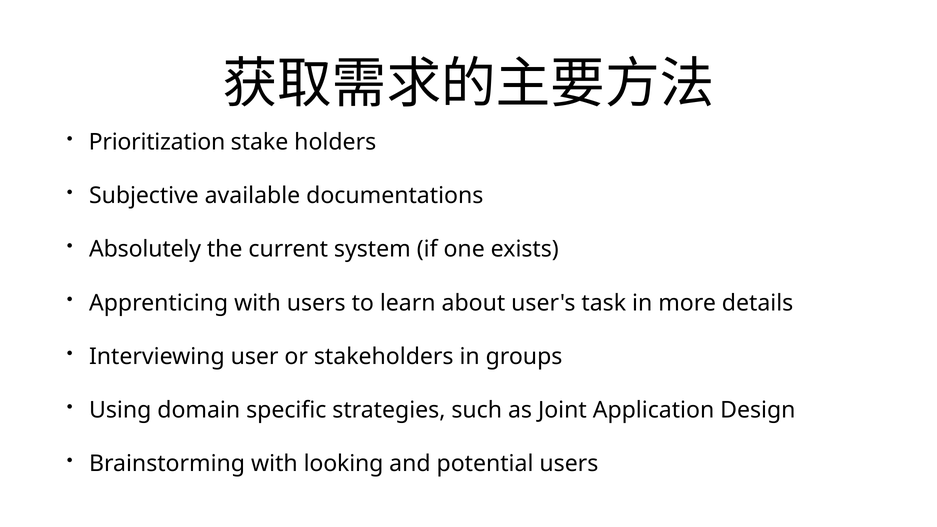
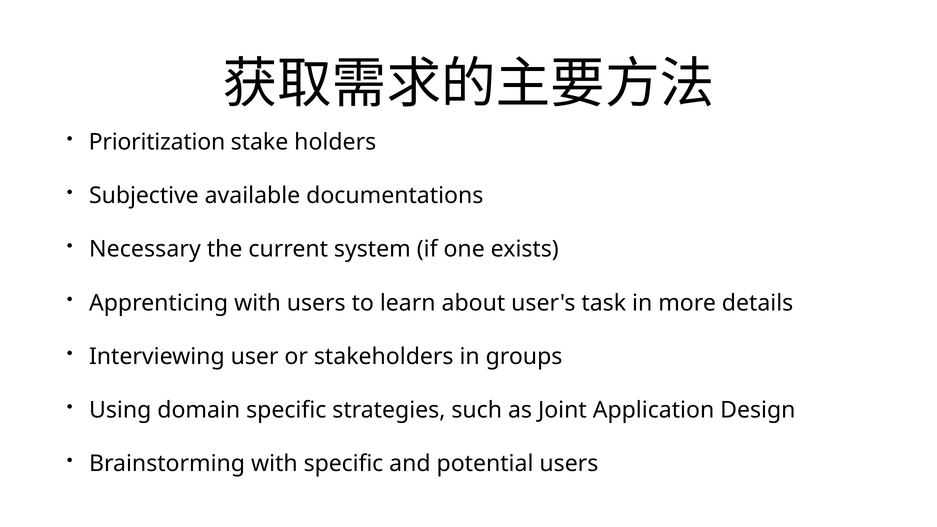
Absolutely: Absolutely -> Necessary
with looking: looking -> specific
